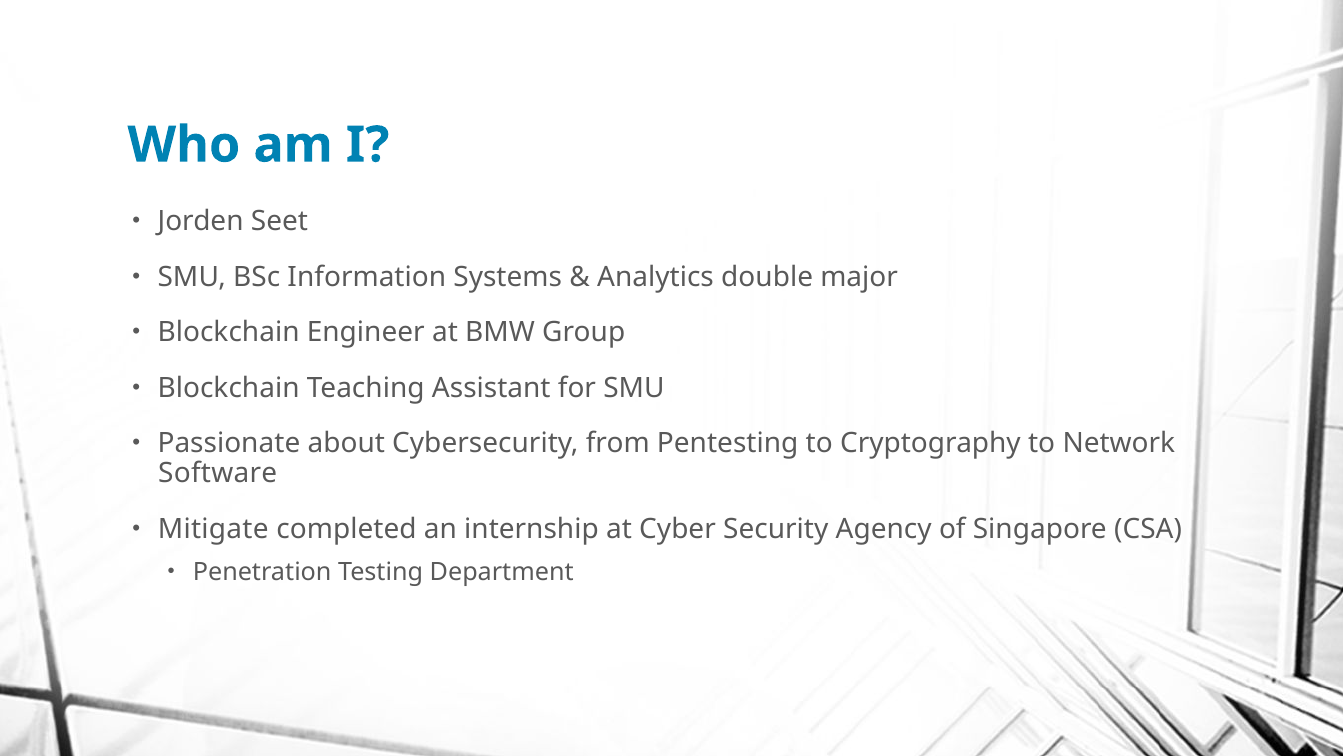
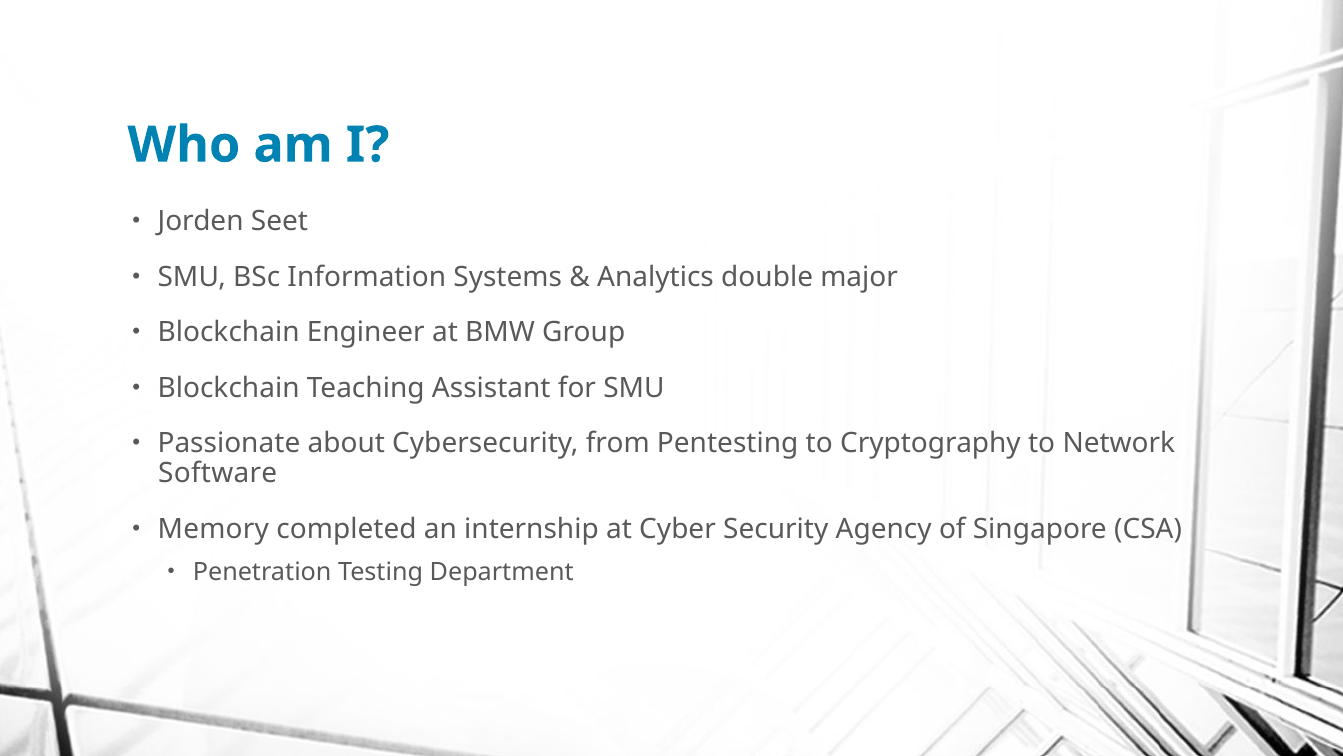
Mitigate: Mitigate -> Memory
